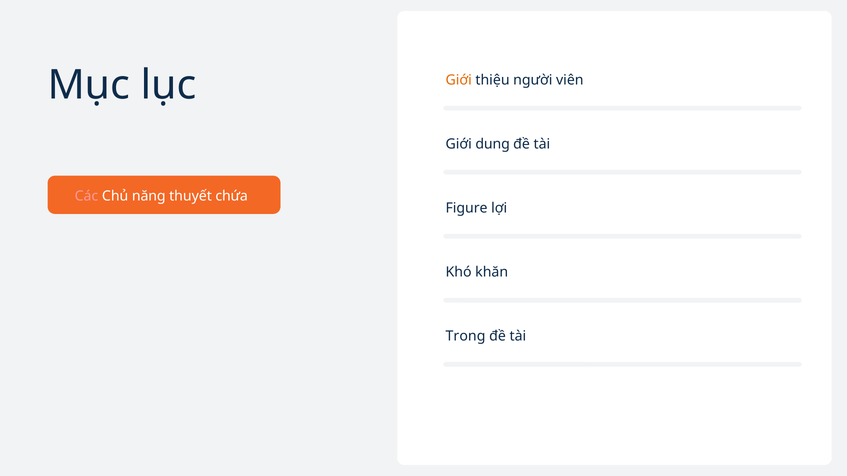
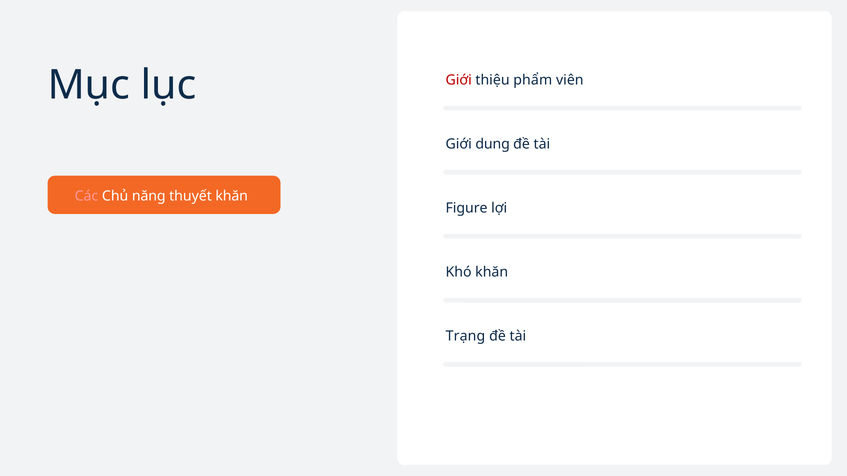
Giới at (459, 80) colour: orange -> red
người: người -> phẩm
thuyết chứa: chứa -> khăn
Trong: Trong -> Trạng
